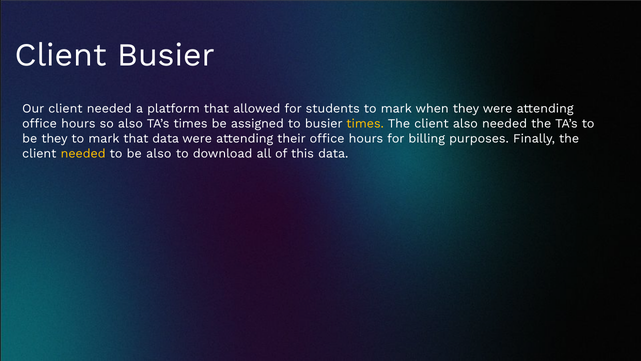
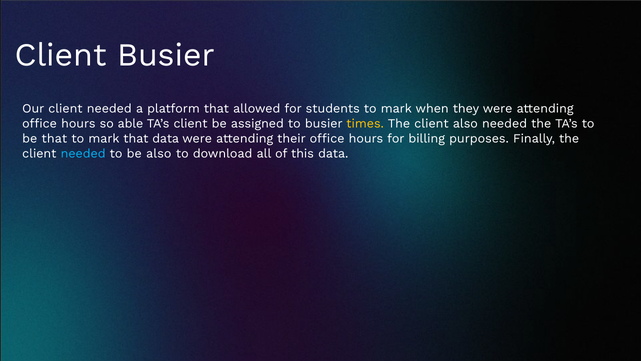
so also: also -> able
TA’s times: times -> client
be they: they -> that
needed at (83, 153) colour: yellow -> light blue
